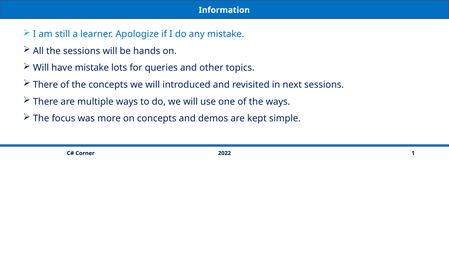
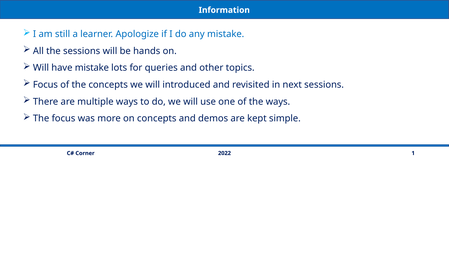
There at (45, 85): There -> Focus
